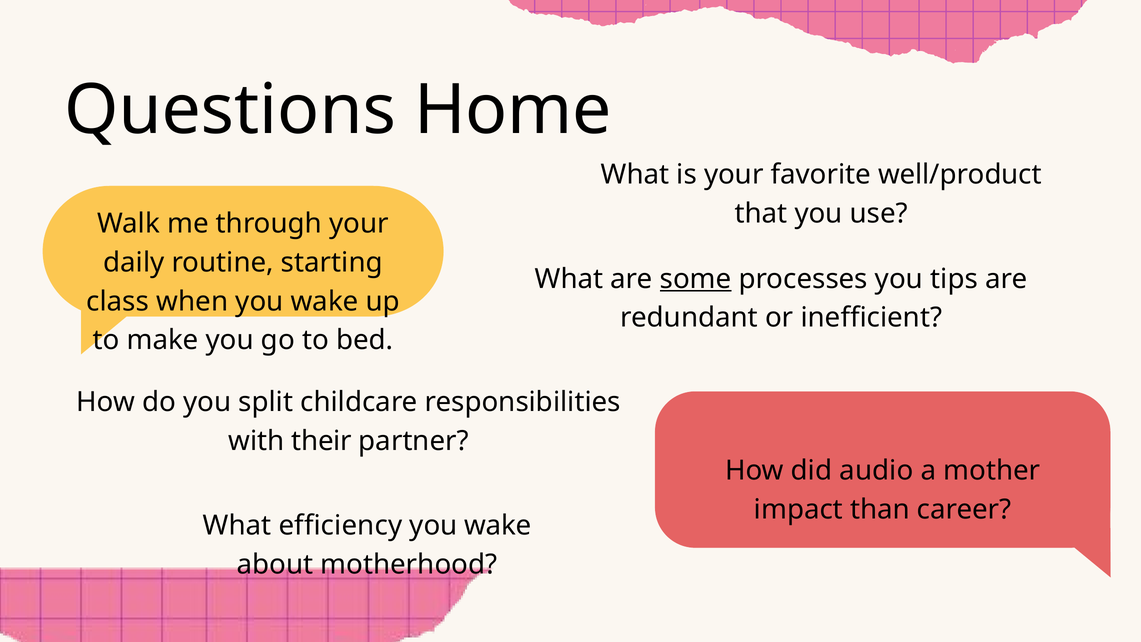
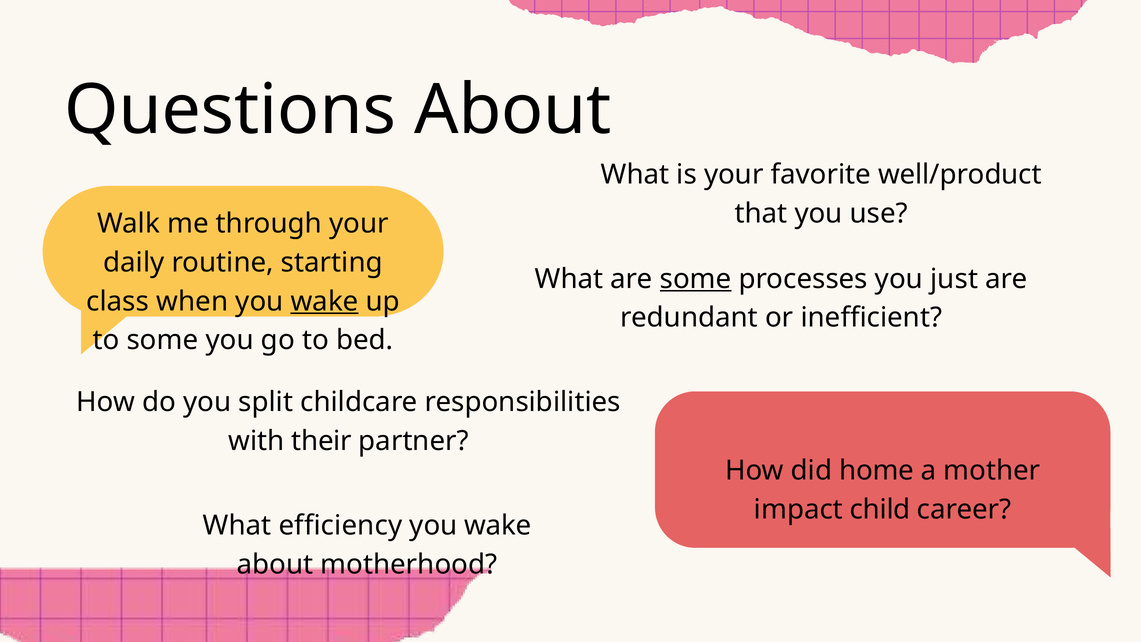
Questions Home: Home -> About
tips: tips -> just
wake at (325, 301) underline: none -> present
to make: make -> some
audio: audio -> home
than: than -> child
